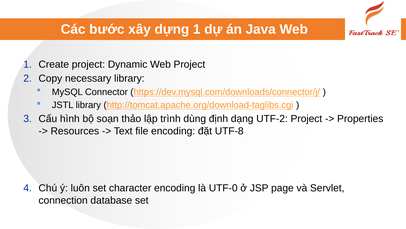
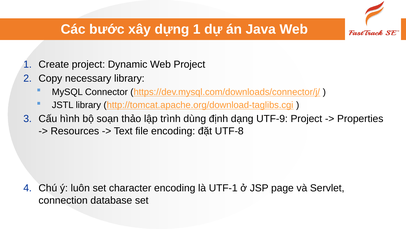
UTF-2: UTF-2 -> UTF-9
UTF-0: UTF-0 -> UTF-1
